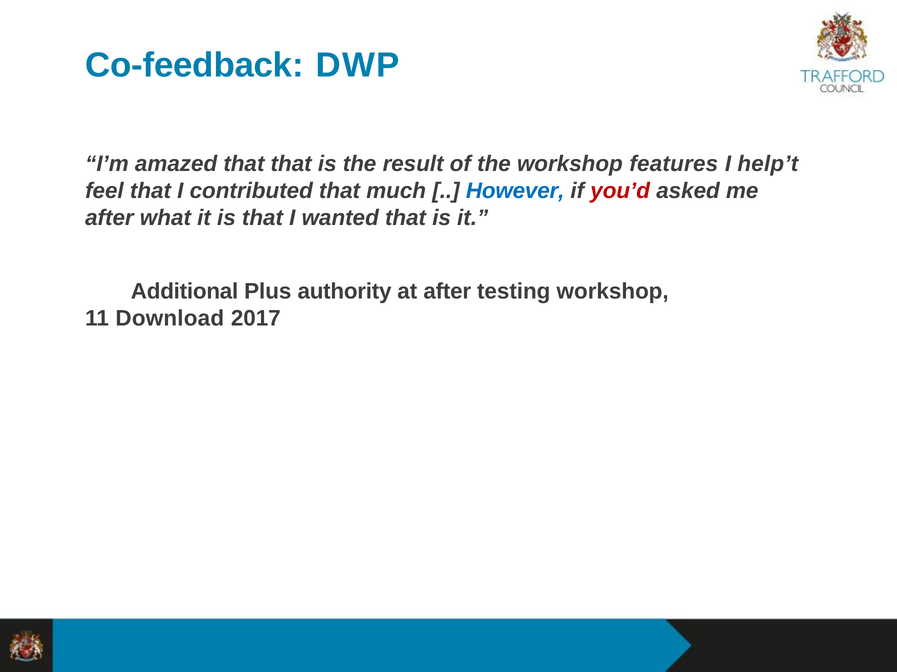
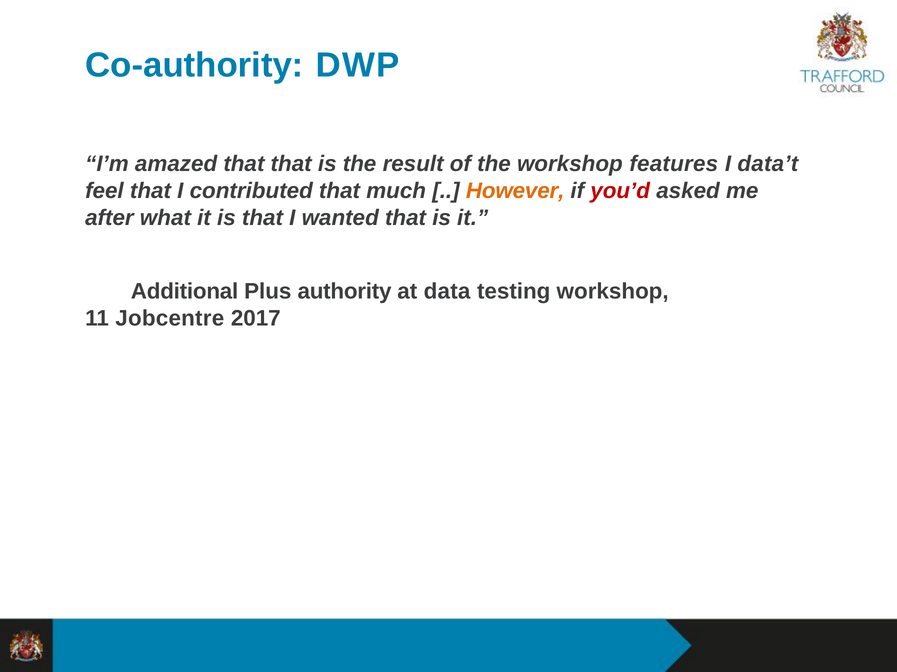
Co-feedback: Co-feedback -> Co-authority
help’t: help’t -> data’t
However colour: blue -> orange
at after: after -> data
Download: Download -> Jobcentre
